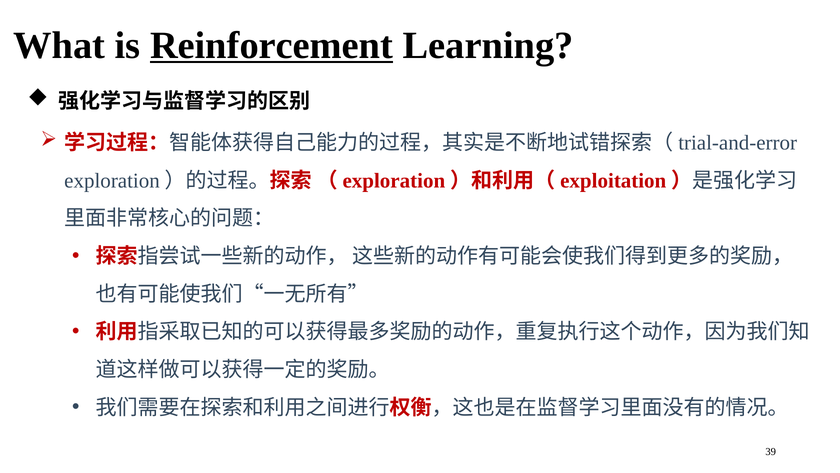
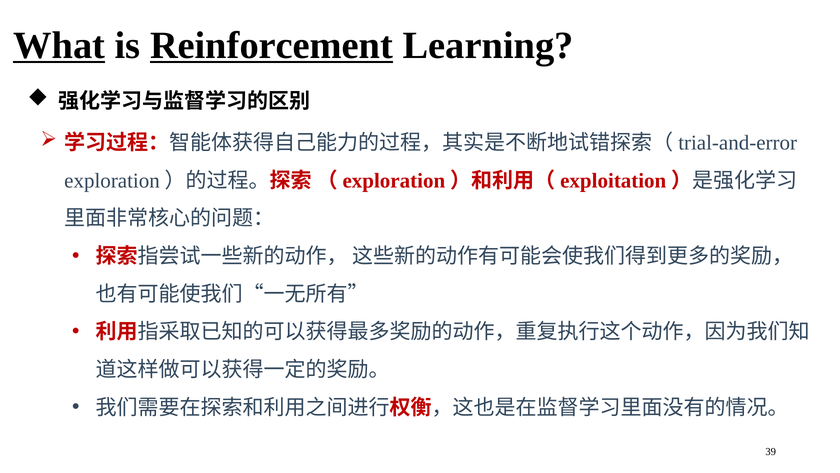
What underline: none -> present
